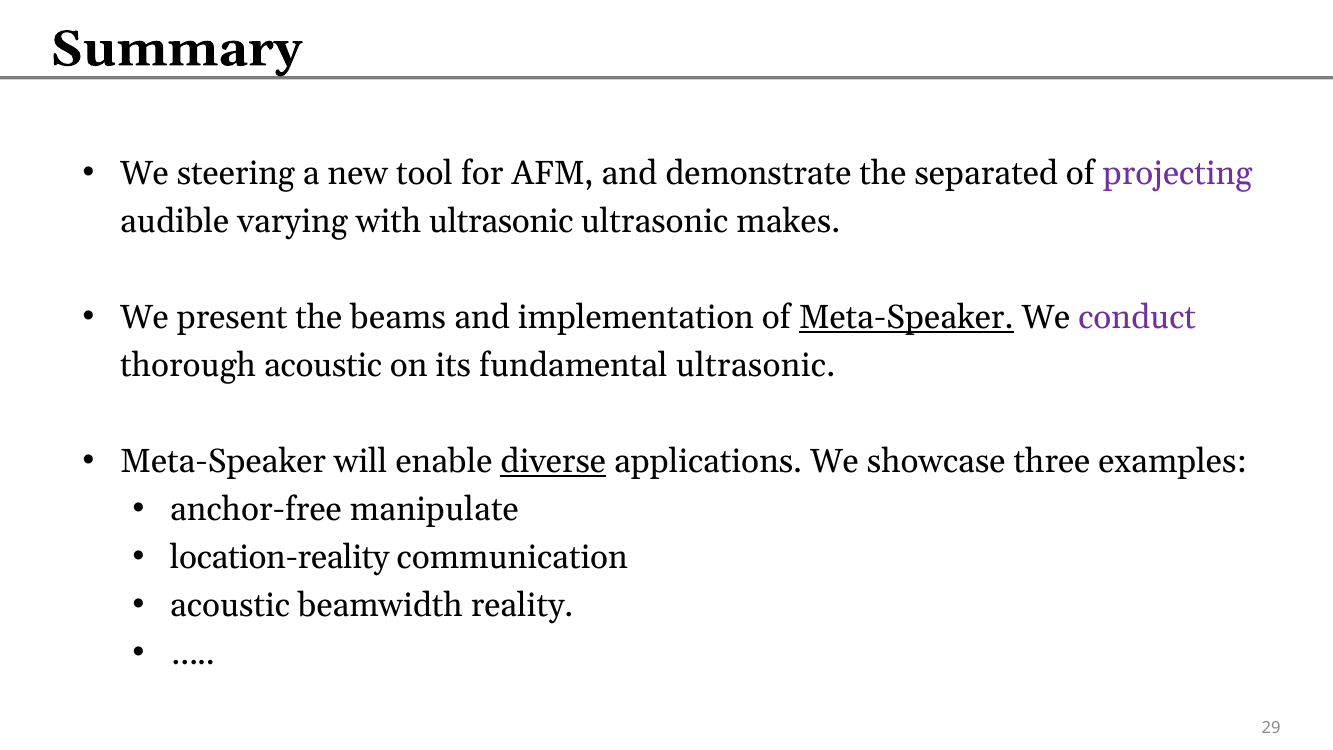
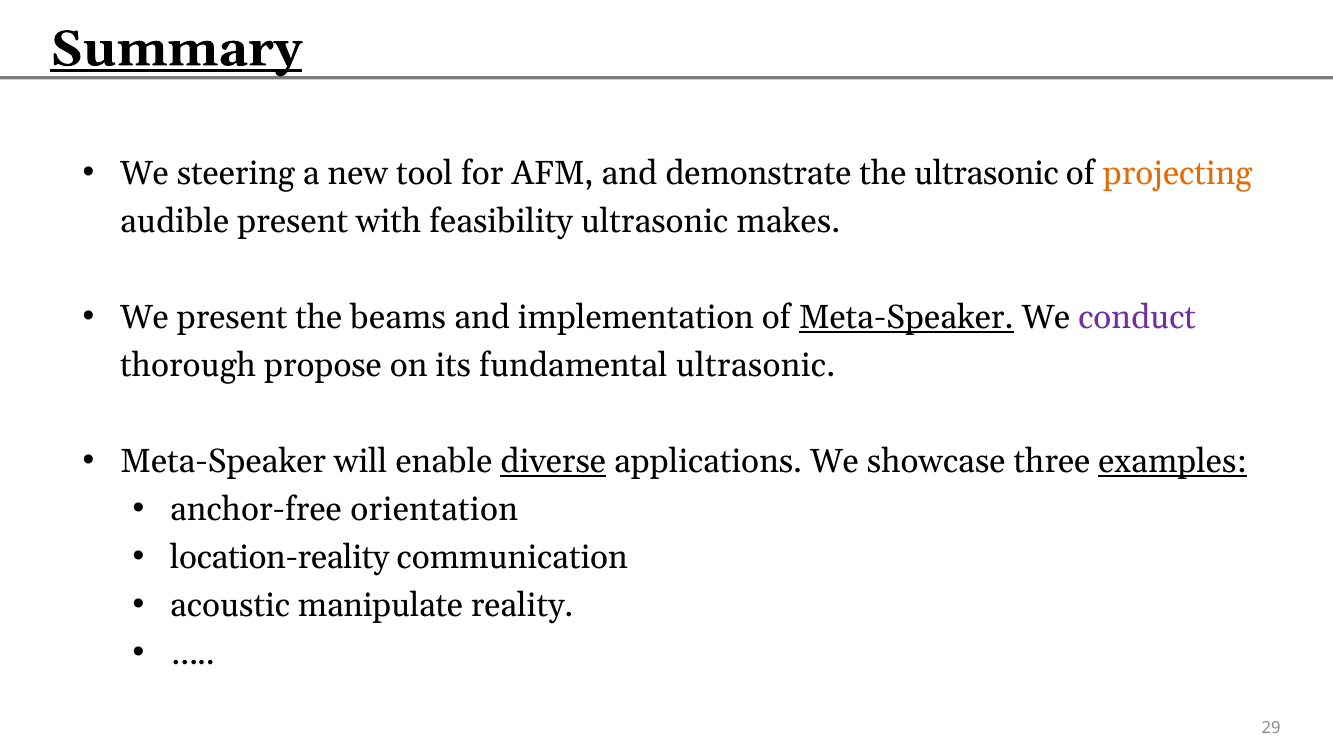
Summary underline: none -> present
the separated: separated -> ultrasonic
projecting colour: purple -> orange
audible varying: varying -> present
with ultrasonic: ultrasonic -> feasibility
thorough acoustic: acoustic -> propose
examples underline: none -> present
manipulate: manipulate -> orientation
beamwidth: beamwidth -> manipulate
